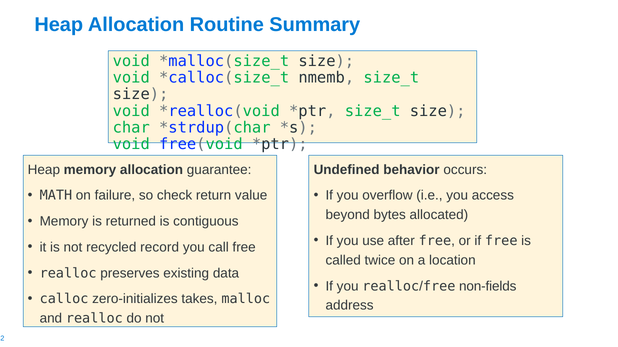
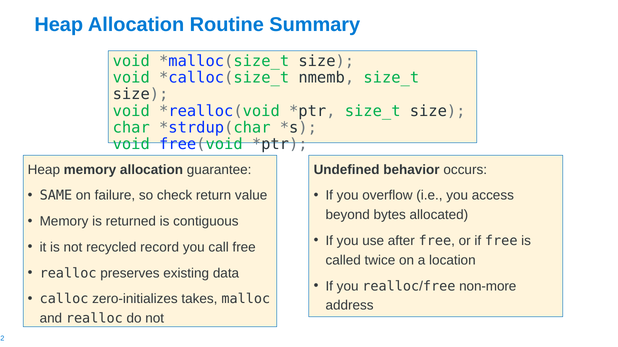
MATH: MATH -> SAME
non-fields: non-fields -> non-more
